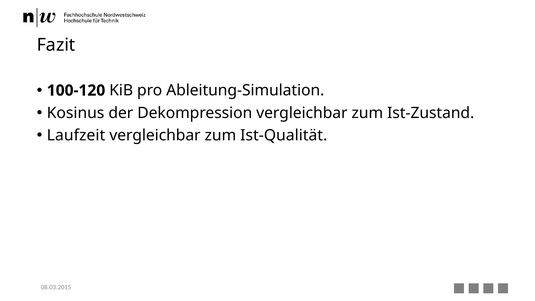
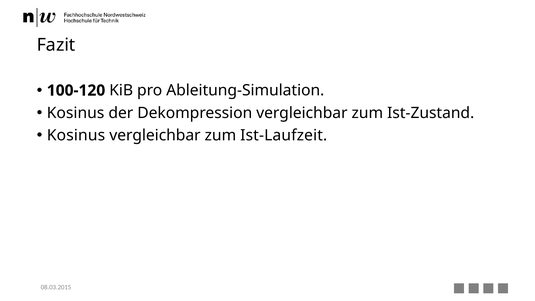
Laufzeit at (76, 135): Laufzeit -> Kosinus
Ist-Qualität: Ist-Qualität -> Ist-Laufzeit
